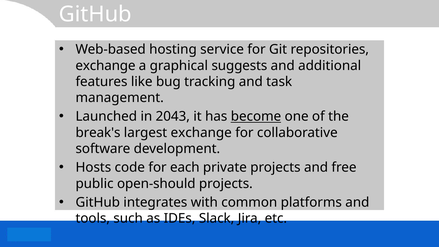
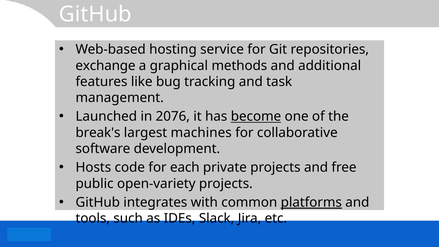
suggests: suggests -> methods
2043: 2043 -> 2076
largest exchange: exchange -> machines
open-should: open-should -> open-variety
platforms underline: none -> present
